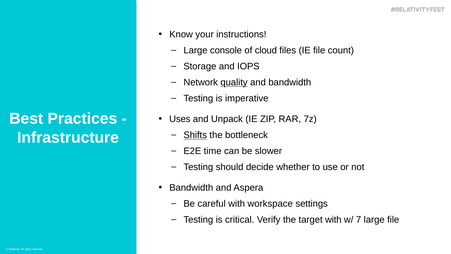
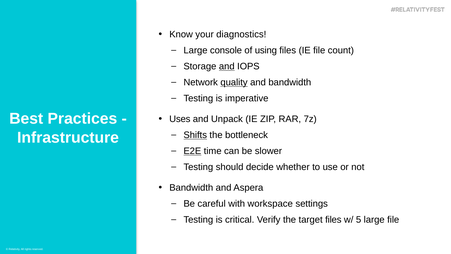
instructions: instructions -> diagnostics
cloud: cloud -> using
and at (227, 66) underline: none -> present
E2E underline: none -> present
target with: with -> files
7: 7 -> 5
